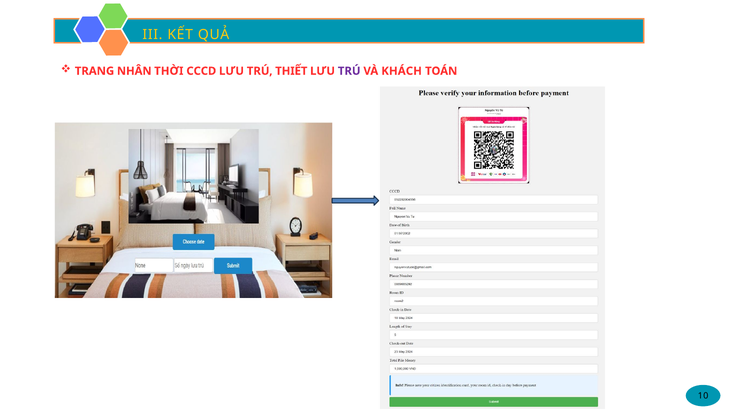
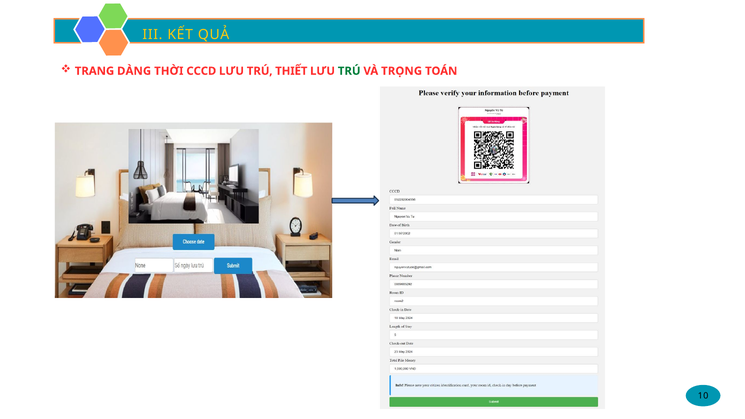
NHÂN: NHÂN -> DÀNG
TRÚ at (349, 71) colour: purple -> green
KHÁCH: KHÁCH -> TRỌNG
